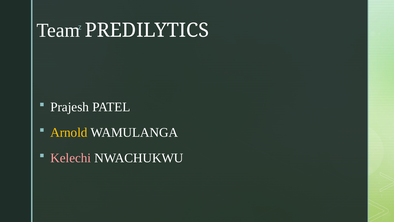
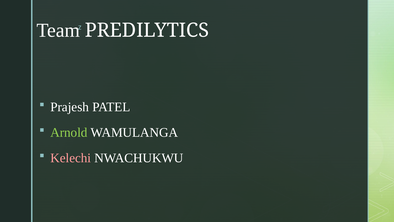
Arnold colour: yellow -> light green
